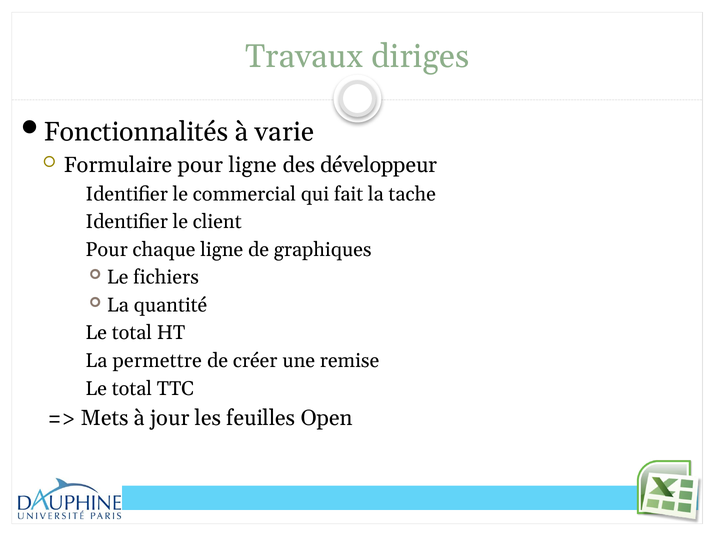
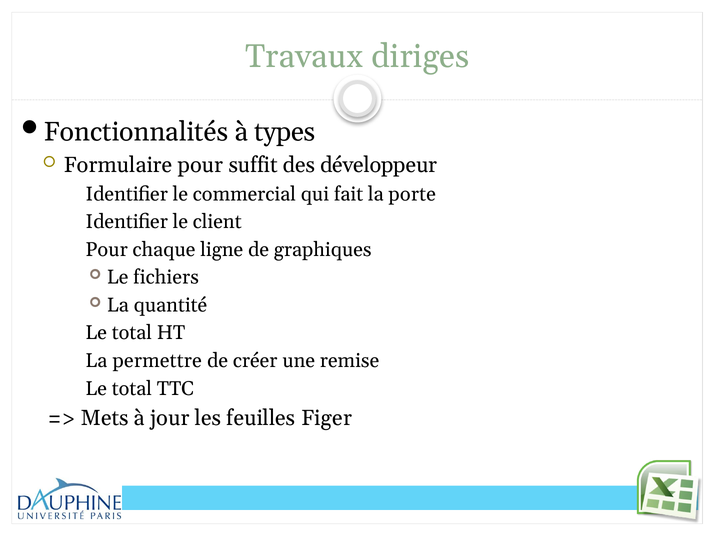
varie: varie -> types
pour ligne: ligne -> suffit
tache: tache -> porte
Open: Open -> Figer
